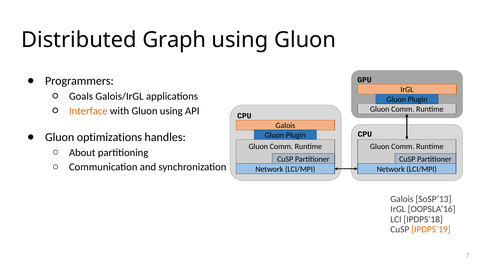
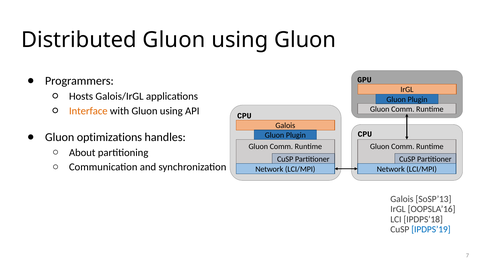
Distributed Graph: Graph -> Gluon
Goals: Goals -> Hosts
IPDPS’19 colour: orange -> blue
